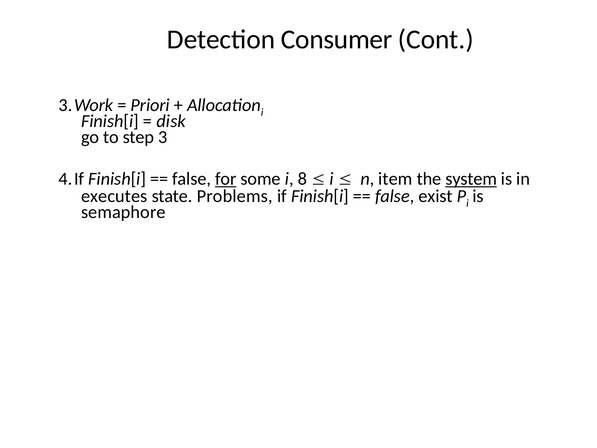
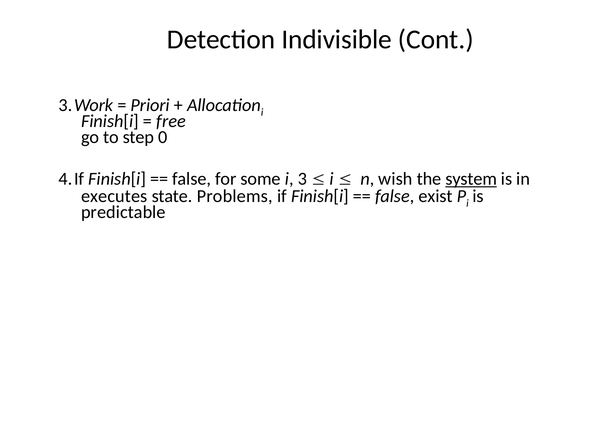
Consumer: Consumer -> Indivisible
disk: disk -> free
3: 3 -> 0
for underline: present -> none
8: 8 -> 3
item: item -> wish
semaphore: semaphore -> predictable
